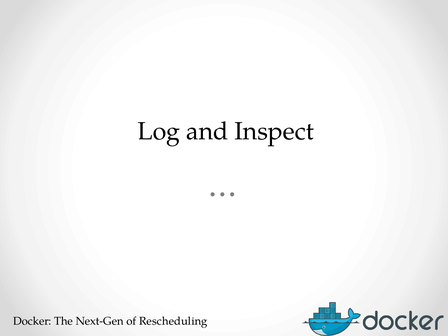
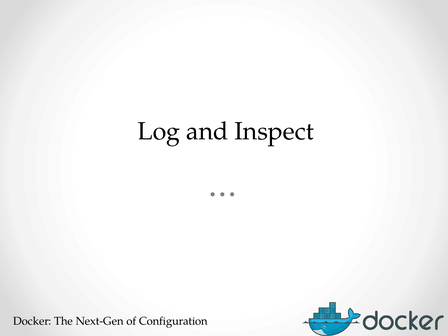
Rescheduling: Rescheduling -> Configuration
